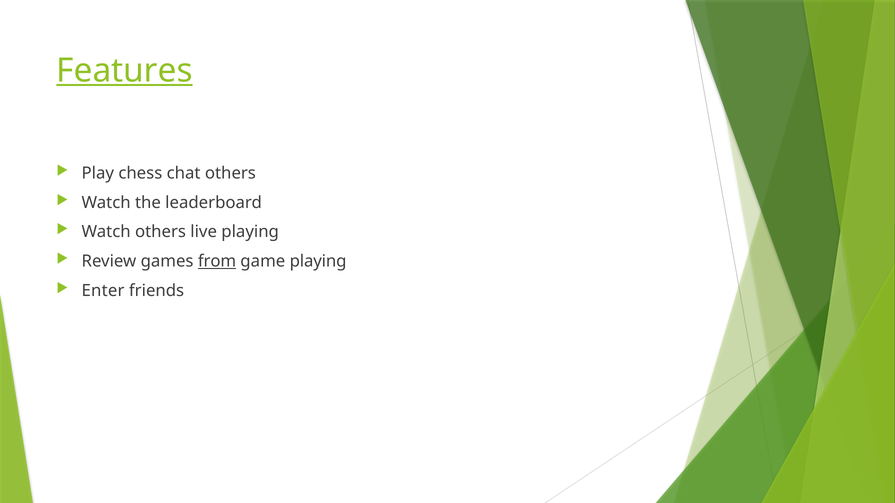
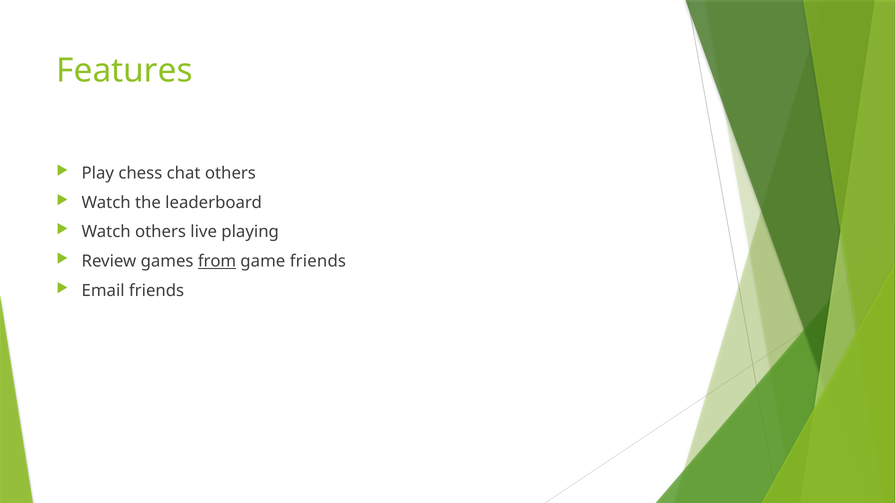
Features underline: present -> none
game playing: playing -> friends
Enter: Enter -> Email
